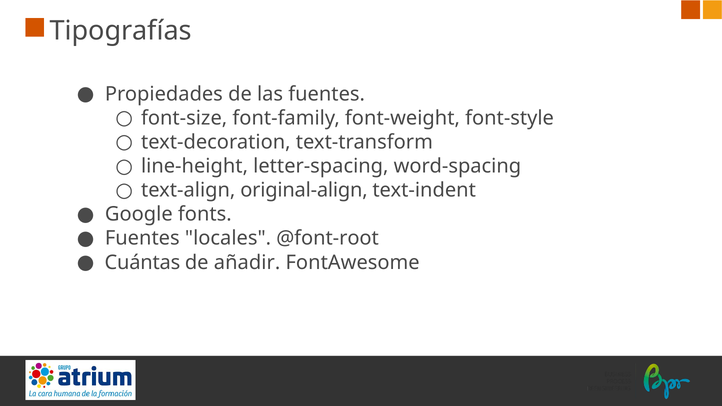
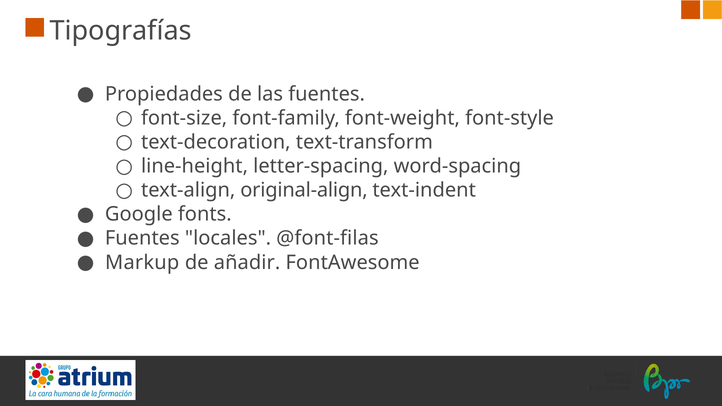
@font-root: @font-root -> @font-filas
Cuántas: Cuántas -> Markup
